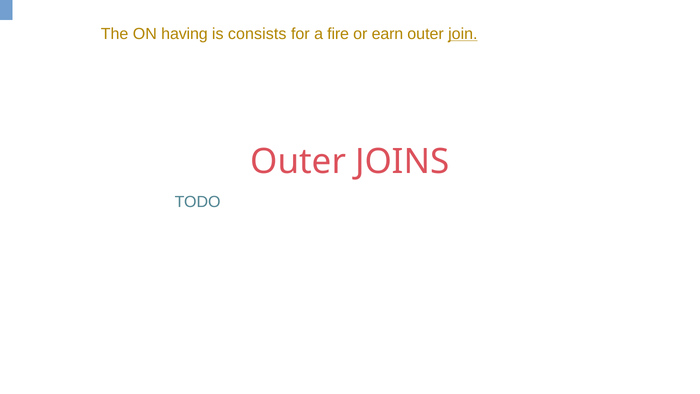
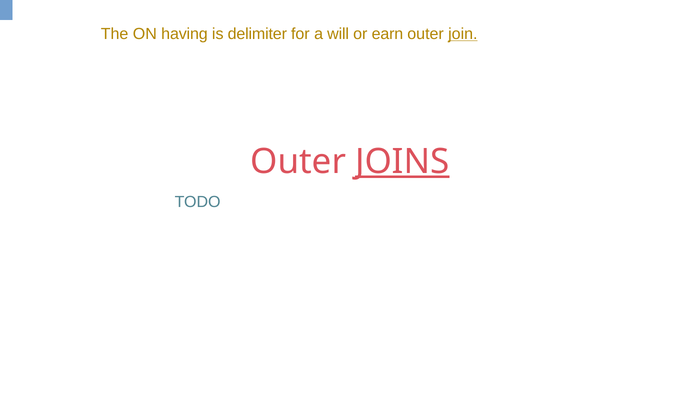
consists: consists -> delimiter
fire: fire -> will
JOINS underline: none -> present
